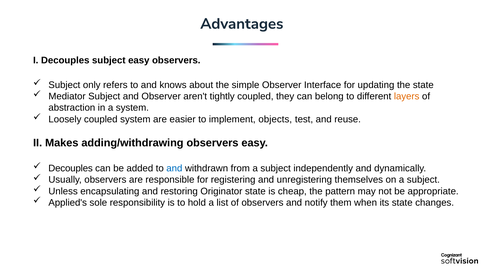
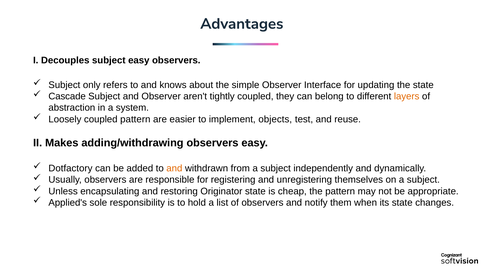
Mediator: Mediator -> Cascade
coupled system: system -> pattern
Decouples at (71, 168): Decouples -> Dotfactory
and at (174, 168) colour: blue -> orange
